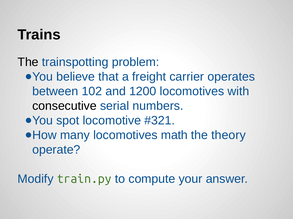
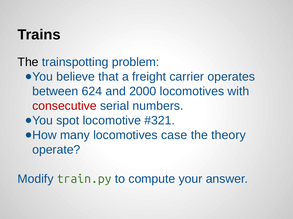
102: 102 -> 624
1200: 1200 -> 2000
consecutive colour: black -> red
math: math -> case
